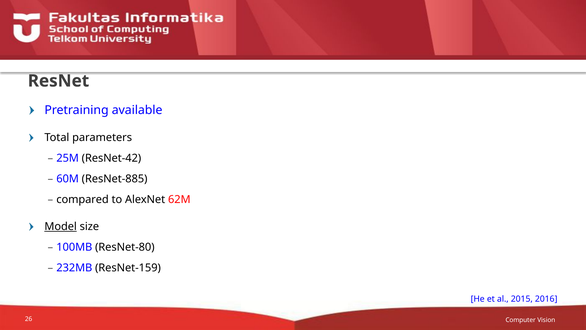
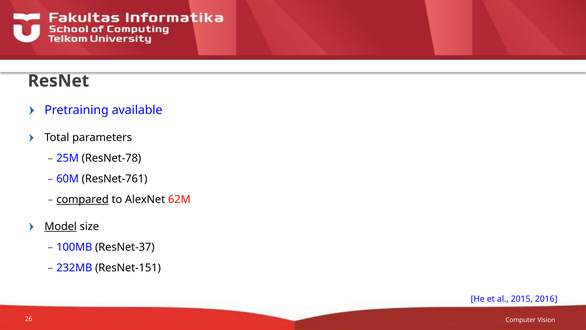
ResNet-42: ResNet-42 -> ResNet-78
ResNet-885: ResNet-885 -> ResNet-761
compared underline: none -> present
ResNet-80: ResNet-80 -> ResNet-37
ResNet-159: ResNet-159 -> ResNet-151
